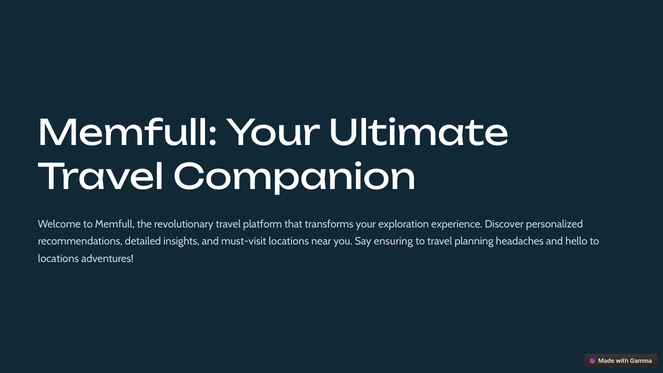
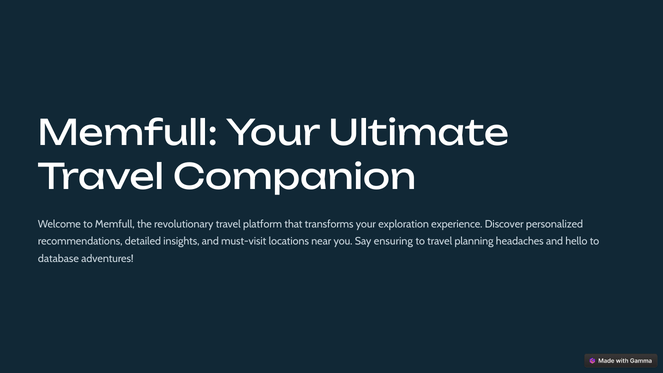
locations at (58, 259): locations -> database
